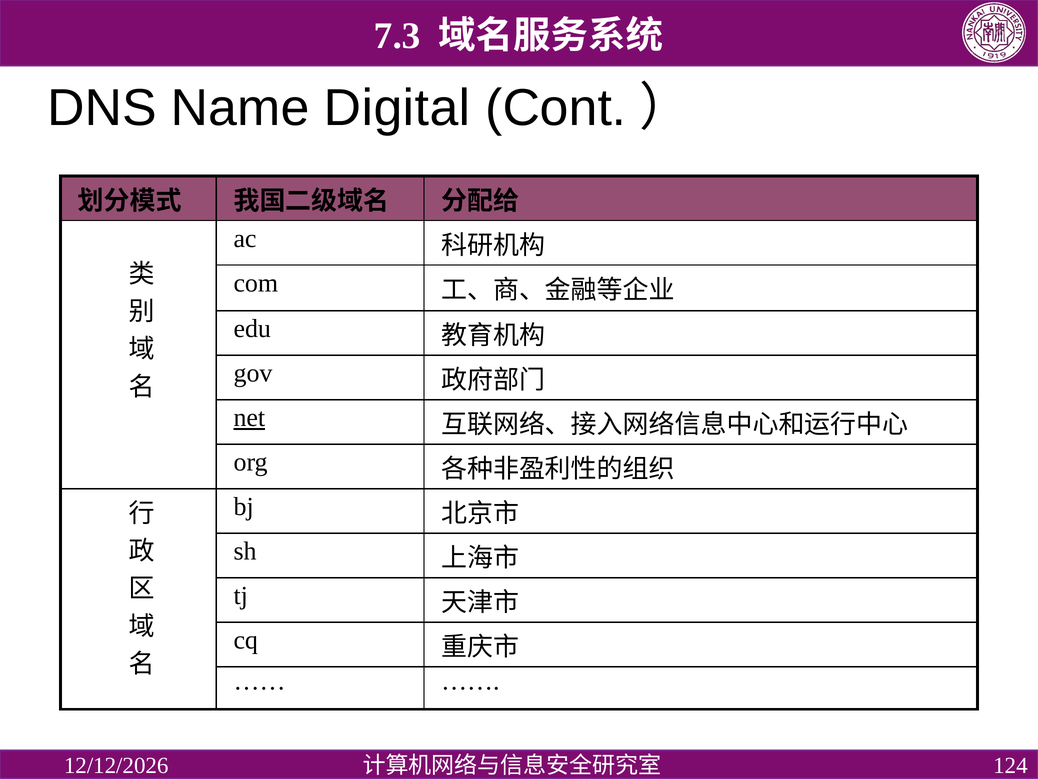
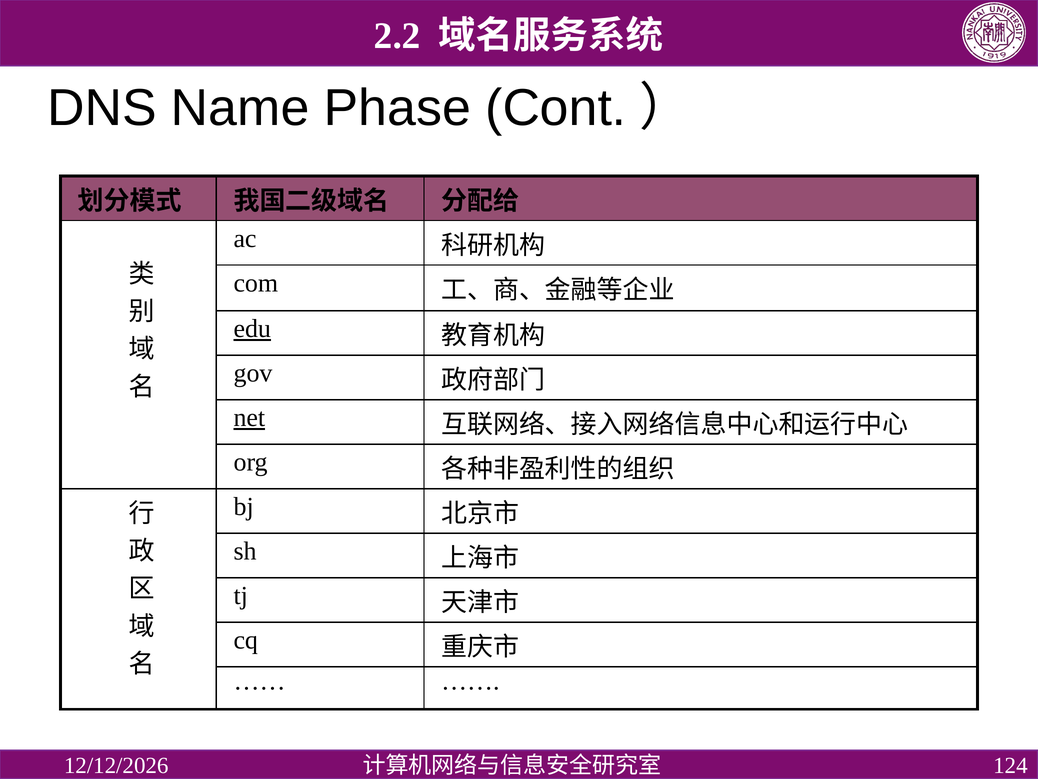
7.3: 7.3 -> 2.2
Digital: Digital -> Phase
edu underline: none -> present
